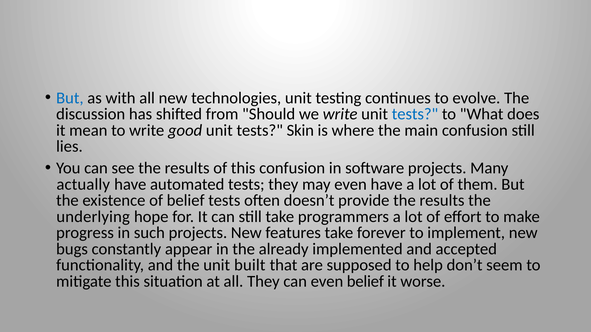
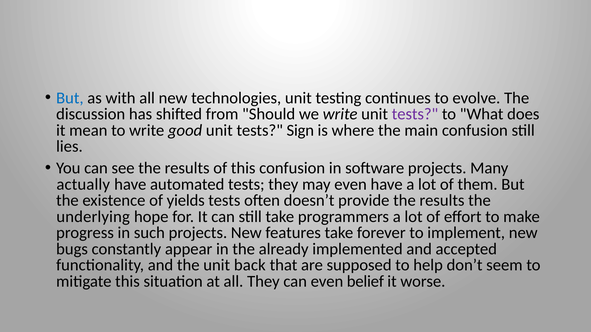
tests at (415, 114) colour: blue -> purple
Skin: Skin -> Sign
of belief: belief -> yields
built: built -> back
